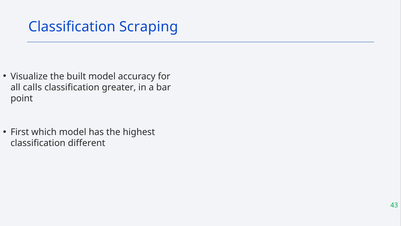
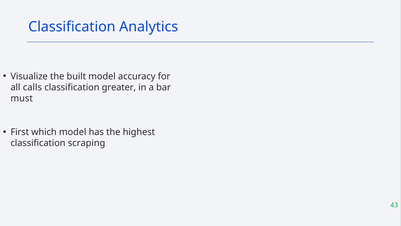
Scraping: Scraping -> Analytics
point: point -> must
different: different -> scraping
